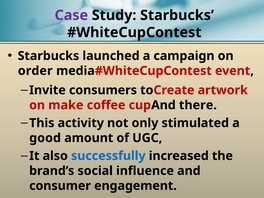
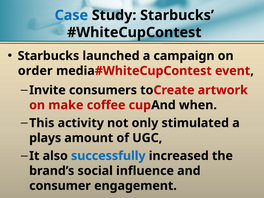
Case colour: purple -> blue
there: there -> when
good: good -> plays
